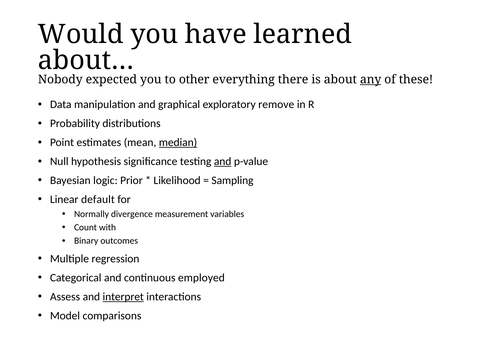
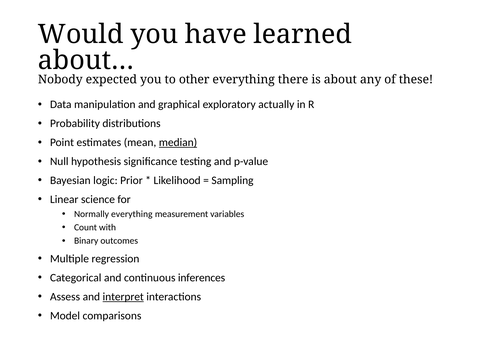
any underline: present -> none
remove: remove -> actually
and at (223, 162) underline: present -> none
default: default -> science
Normally divergence: divergence -> everything
employed: employed -> inferences
